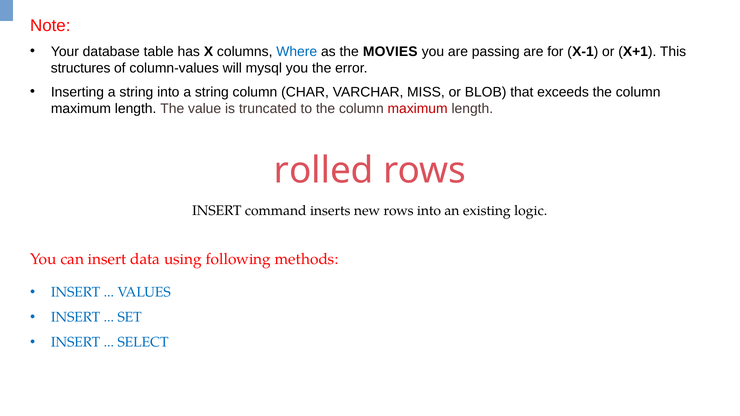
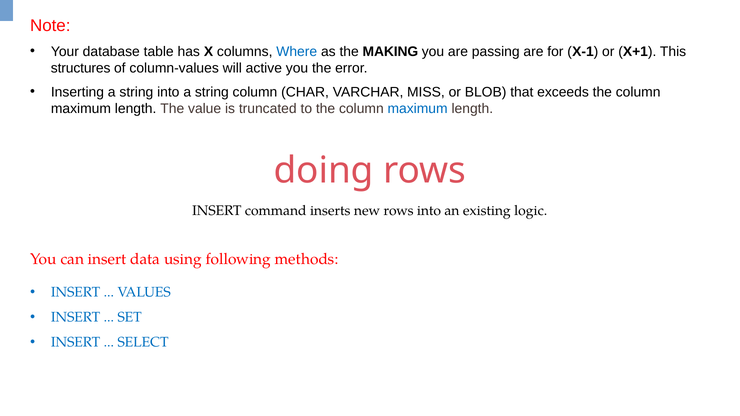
MOVIES: MOVIES -> MAKING
mysql: mysql -> active
maximum at (418, 109) colour: red -> blue
rolled: rolled -> doing
